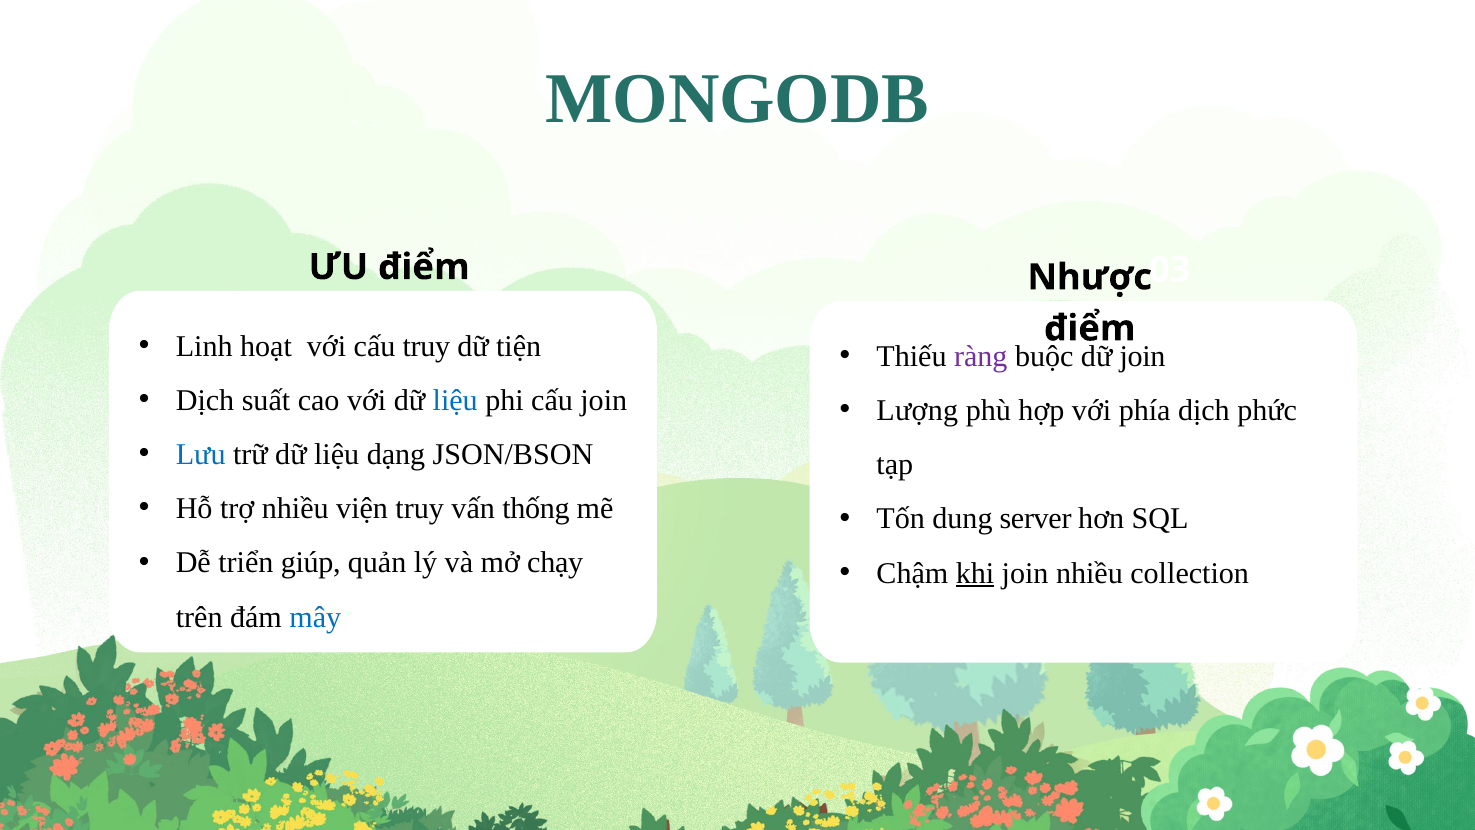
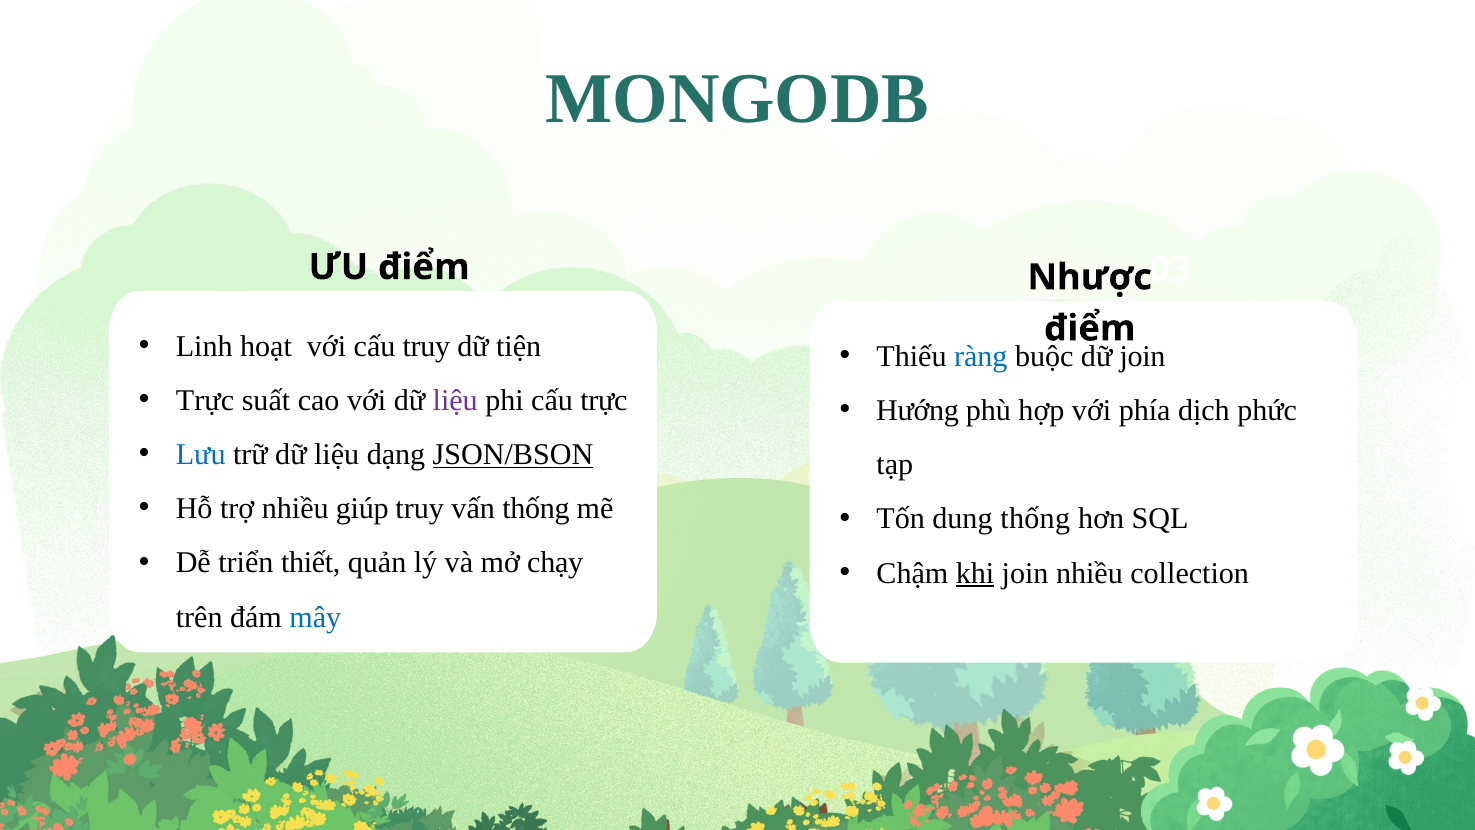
ràng colour: purple -> blue
Dịch at (205, 400): Dịch -> Trực
liệu at (455, 400) colour: blue -> purple
cấu join: join -> trực
Lượng: Lượng -> Hướng
JSON/BSON underline: none -> present
viện: viện -> giúp
dung server: server -> thống
giúp: giúp -> thiết
